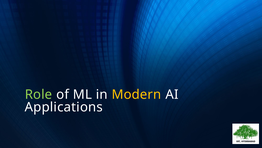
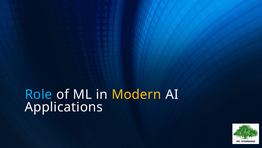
Role colour: light green -> light blue
